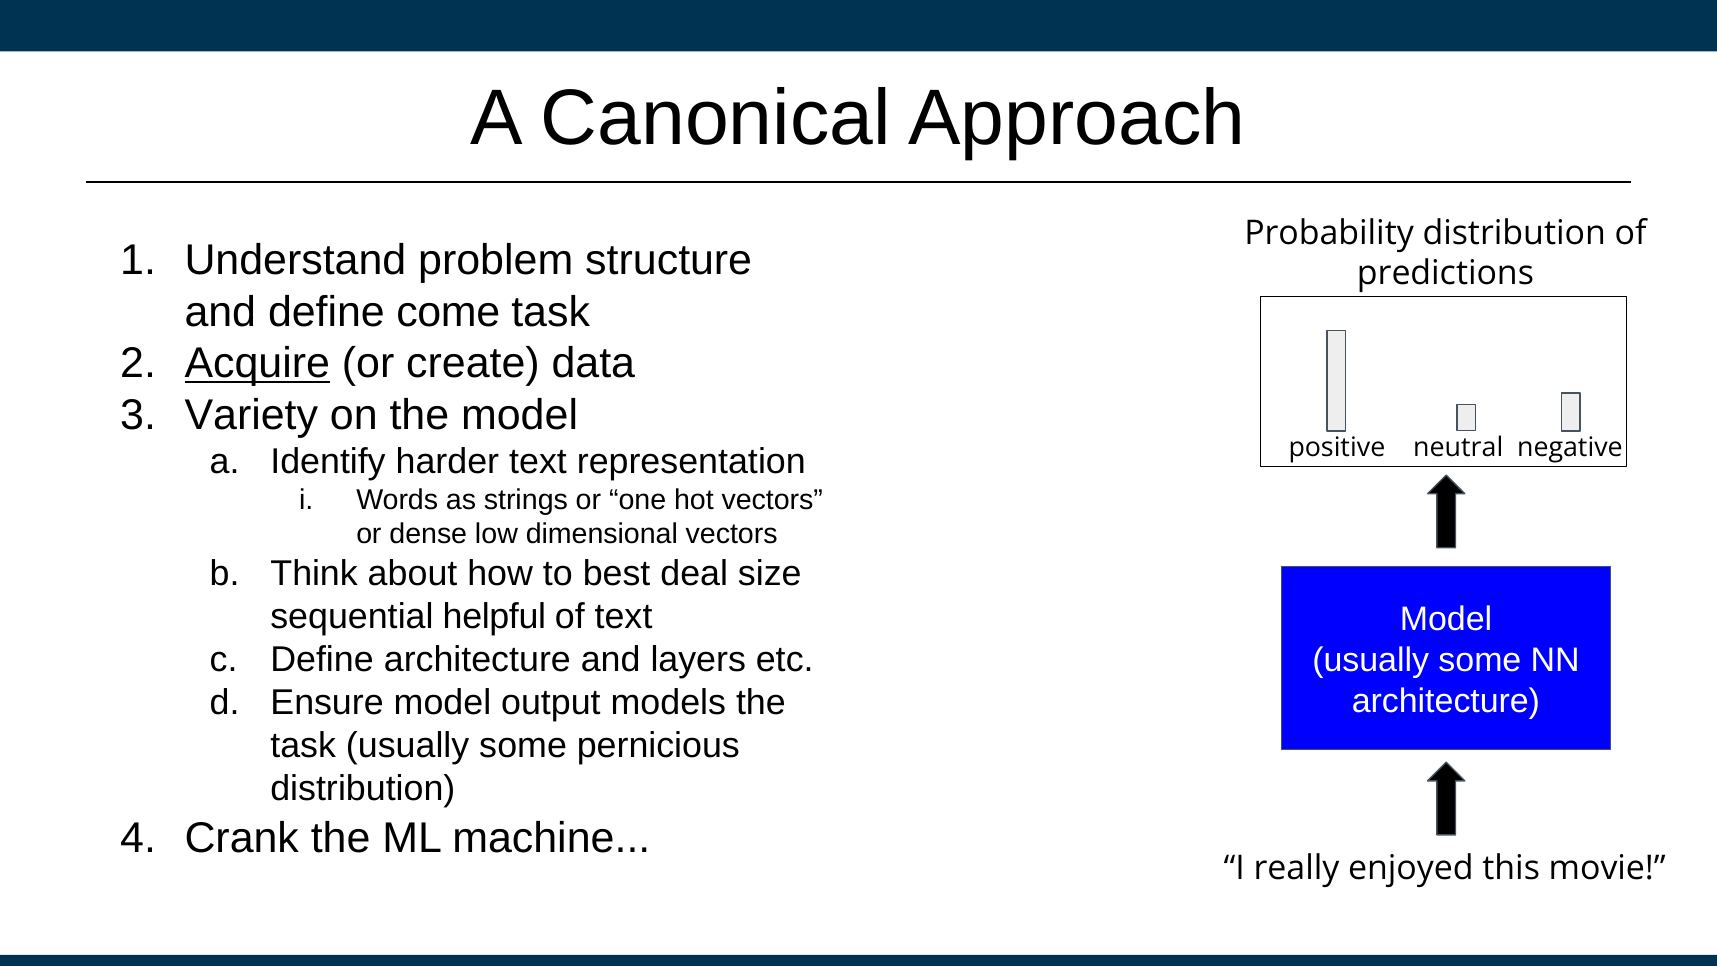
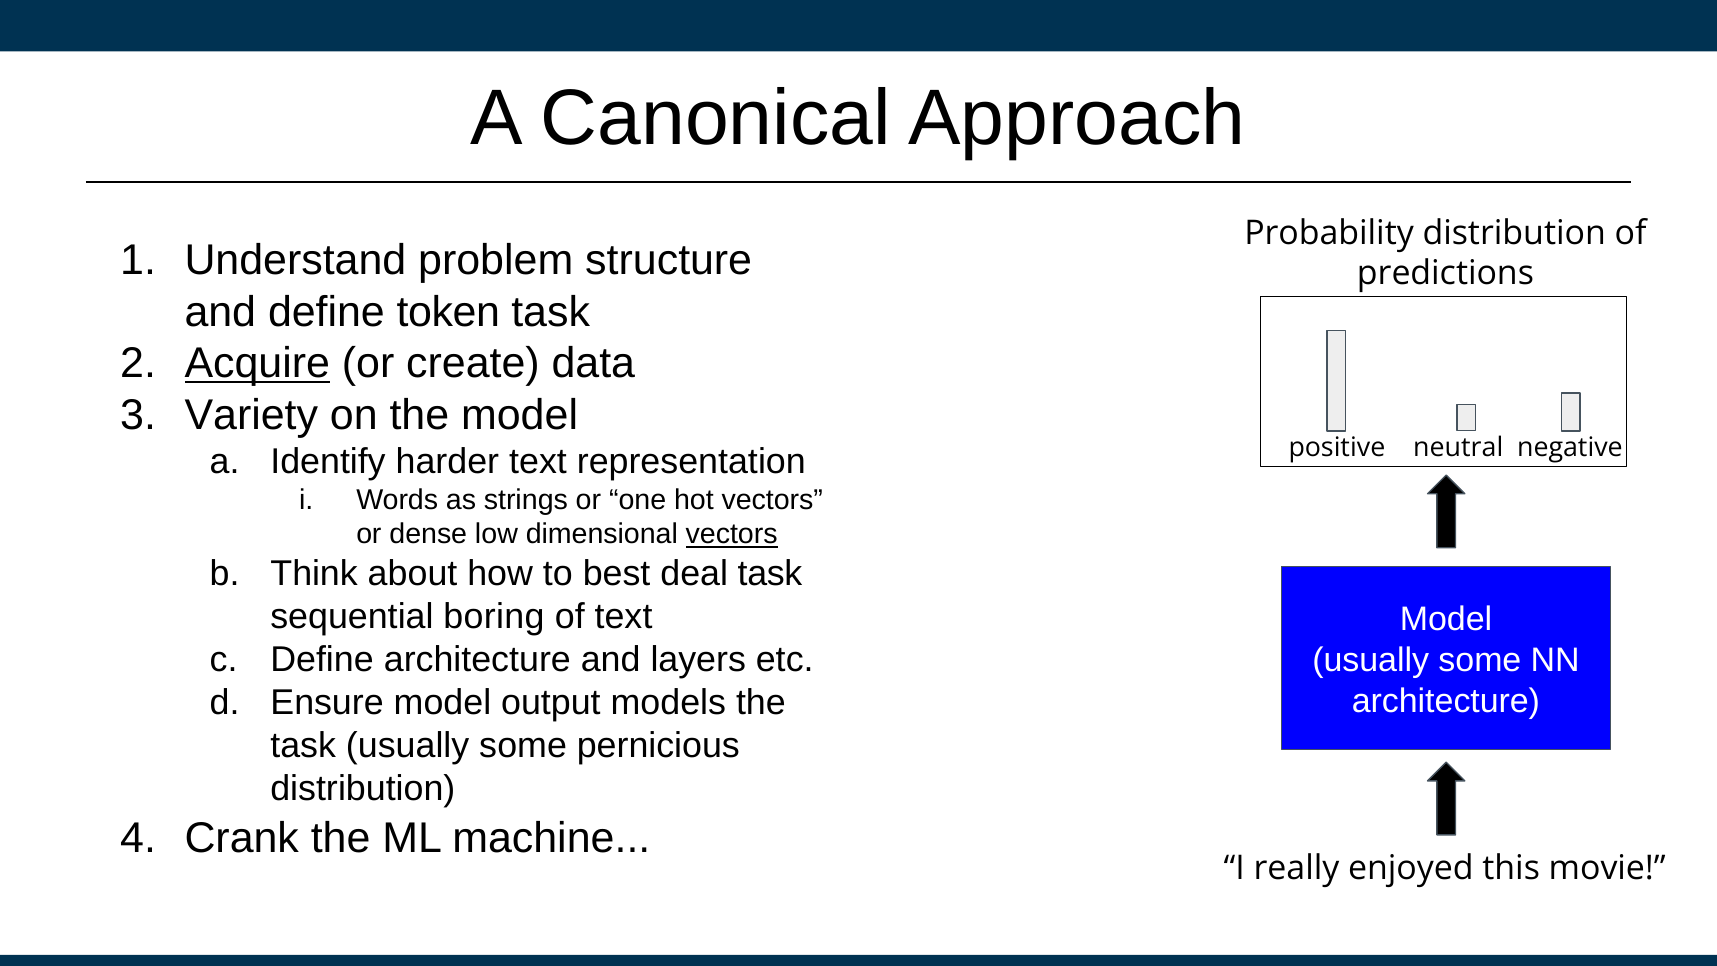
come: come -> token
vectors at (732, 534) underline: none -> present
deal size: size -> task
helpful: helpful -> boring
